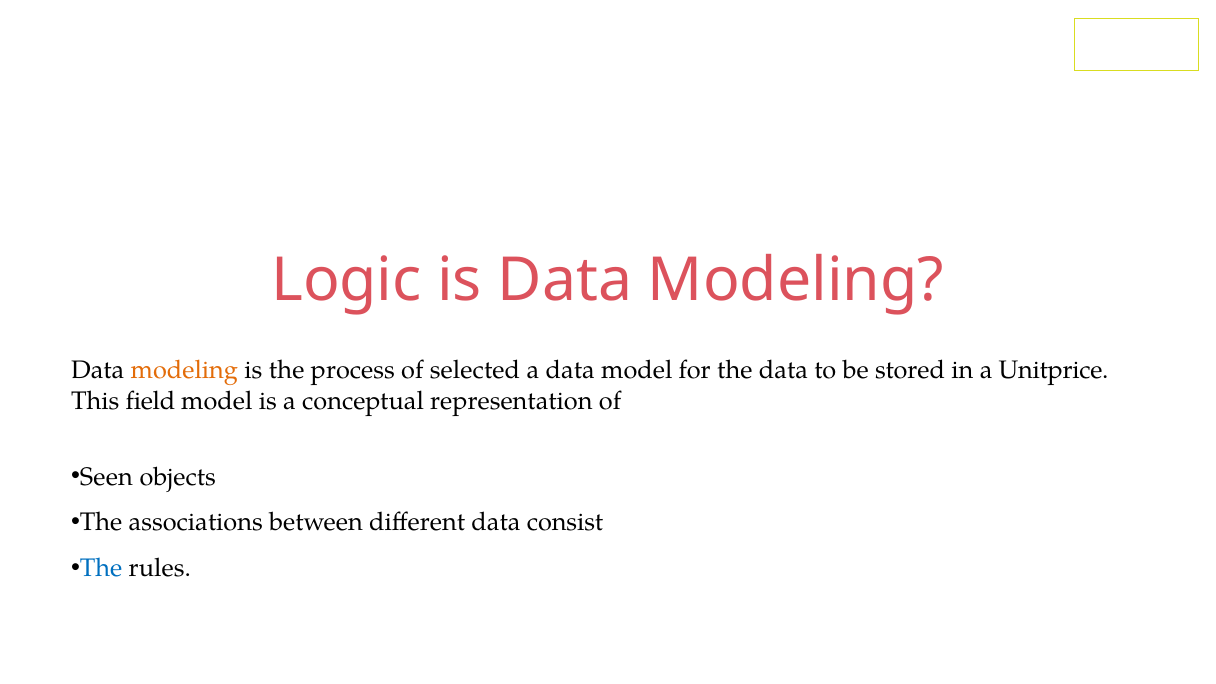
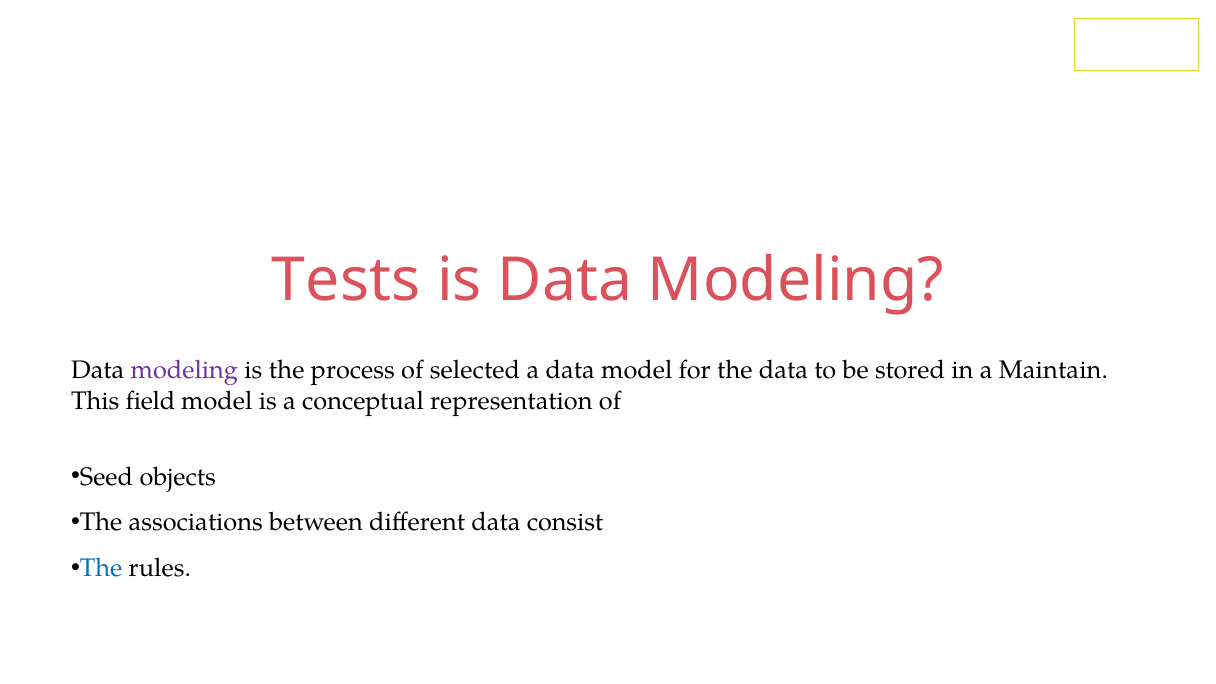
Logic: Logic -> Tests
modeling at (184, 371) colour: orange -> purple
Unitprice: Unitprice -> Maintain
Seen: Seen -> Seed
